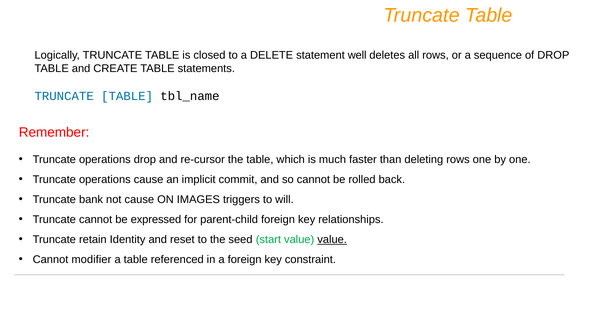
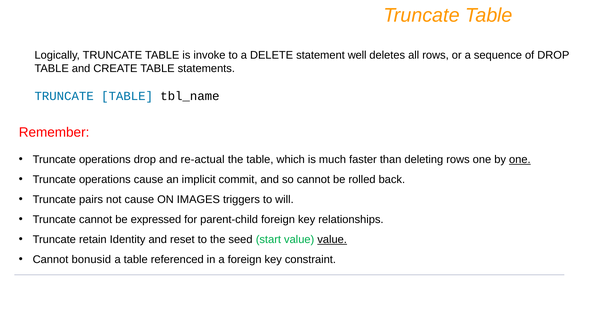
closed: closed -> invoke
re-cursor: re-cursor -> re-actual
one at (520, 159) underline: none -> present
bank: bank -> pairs
modifier: modifier -> bonusid
